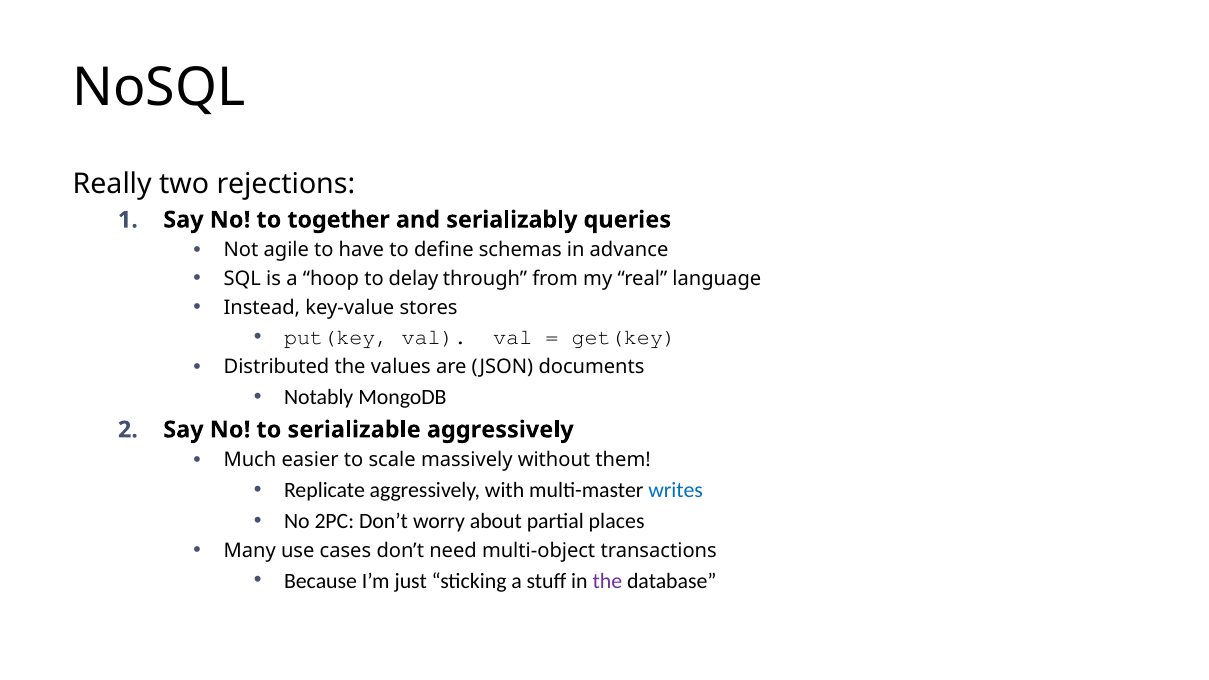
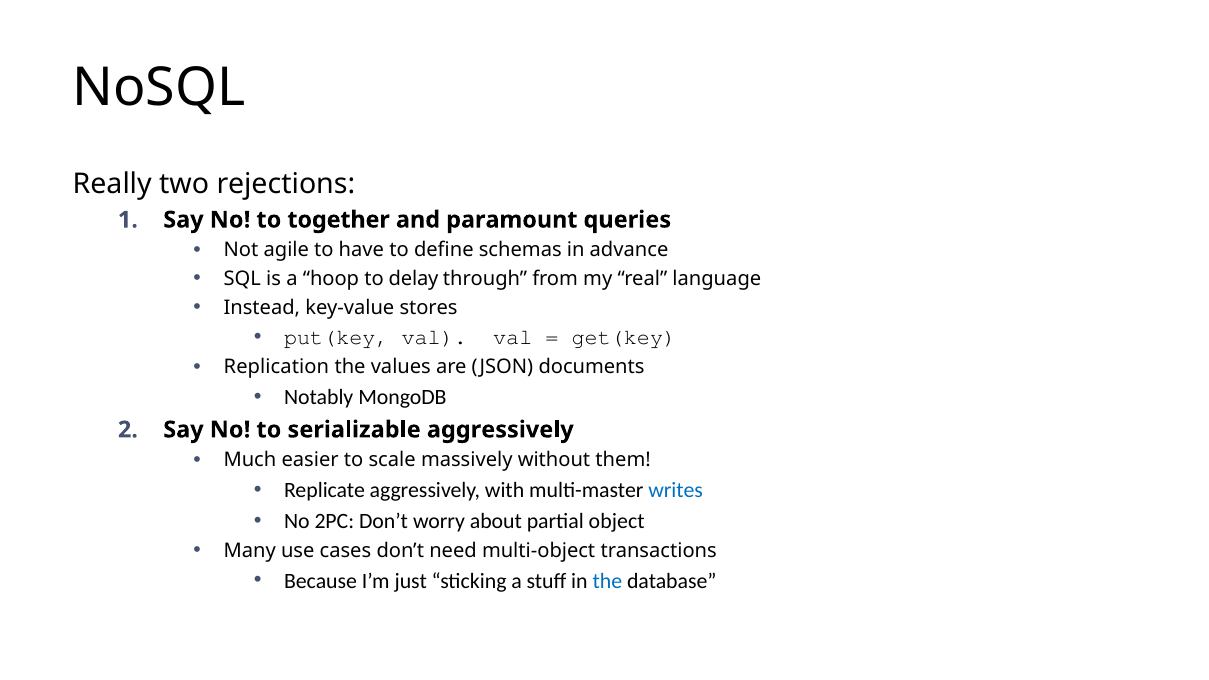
serializably: serializably -> paramount
Distributed: Distributed -> Replication
places: places -> object
the at (607, 581) colour: purple -> blue
